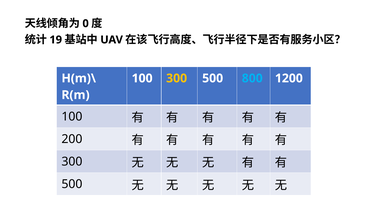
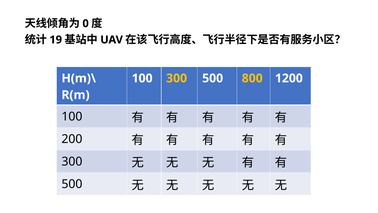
800 colour: light blue -> yellow
